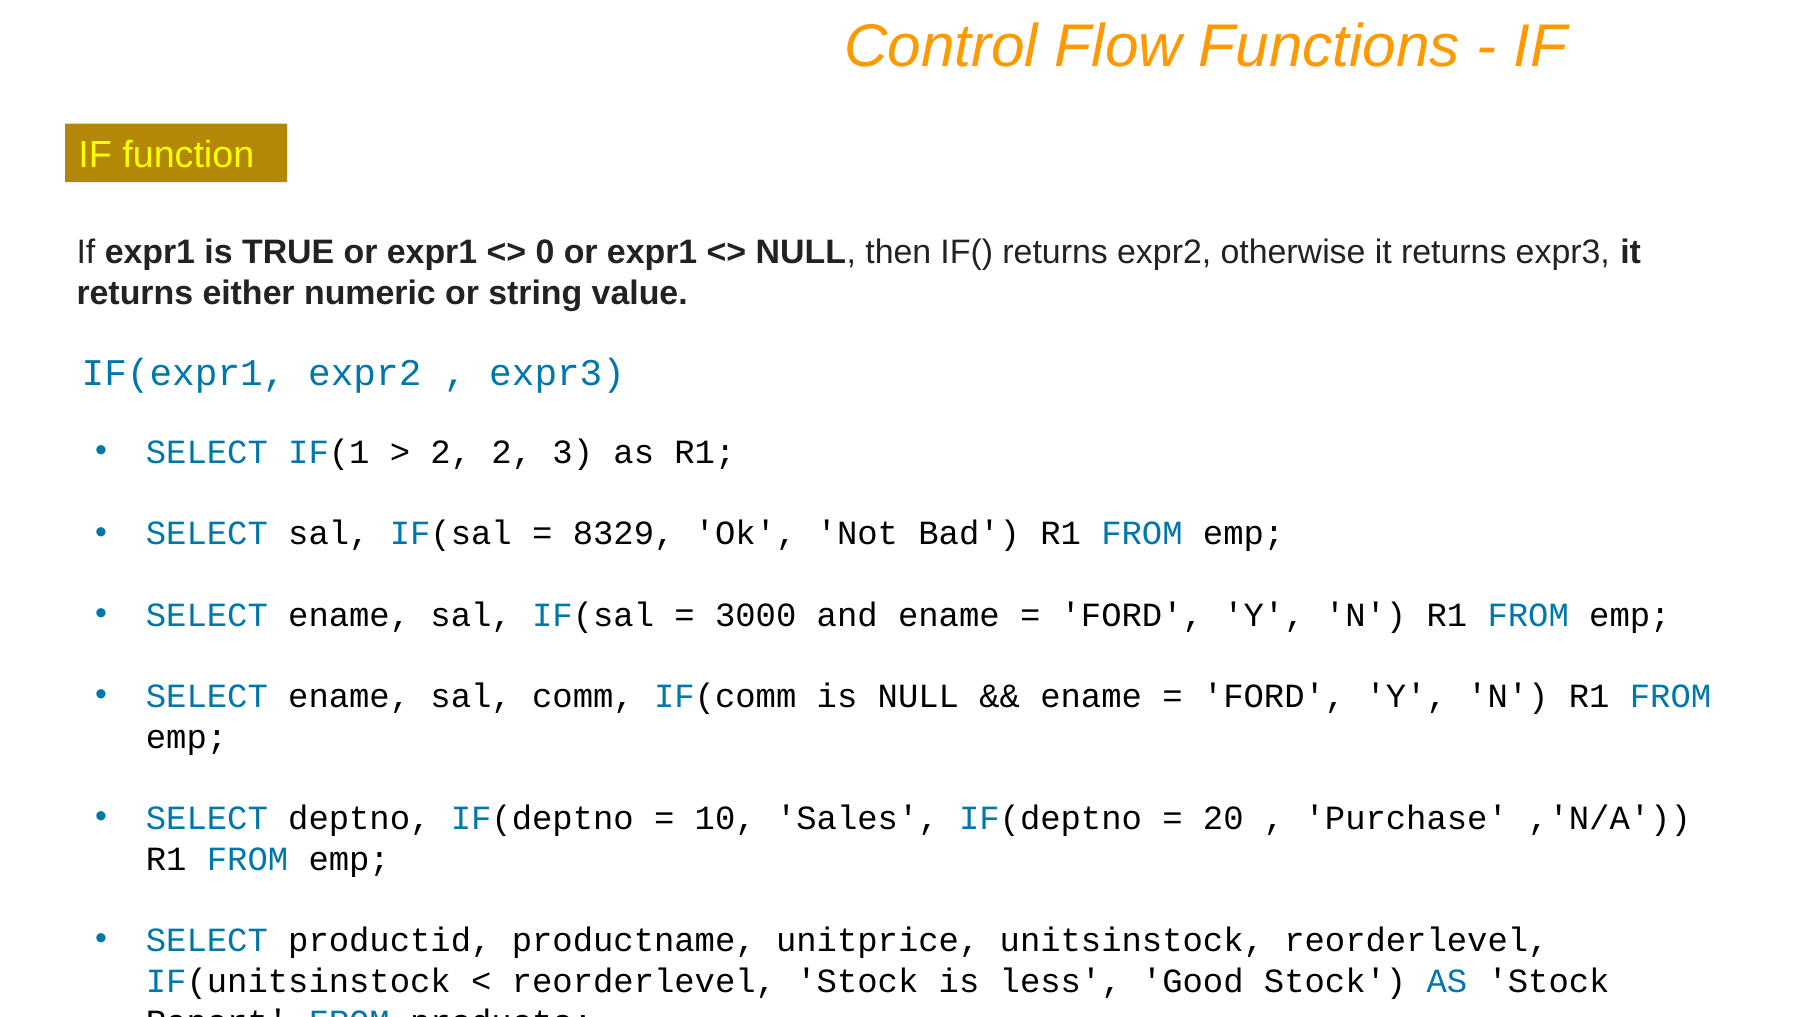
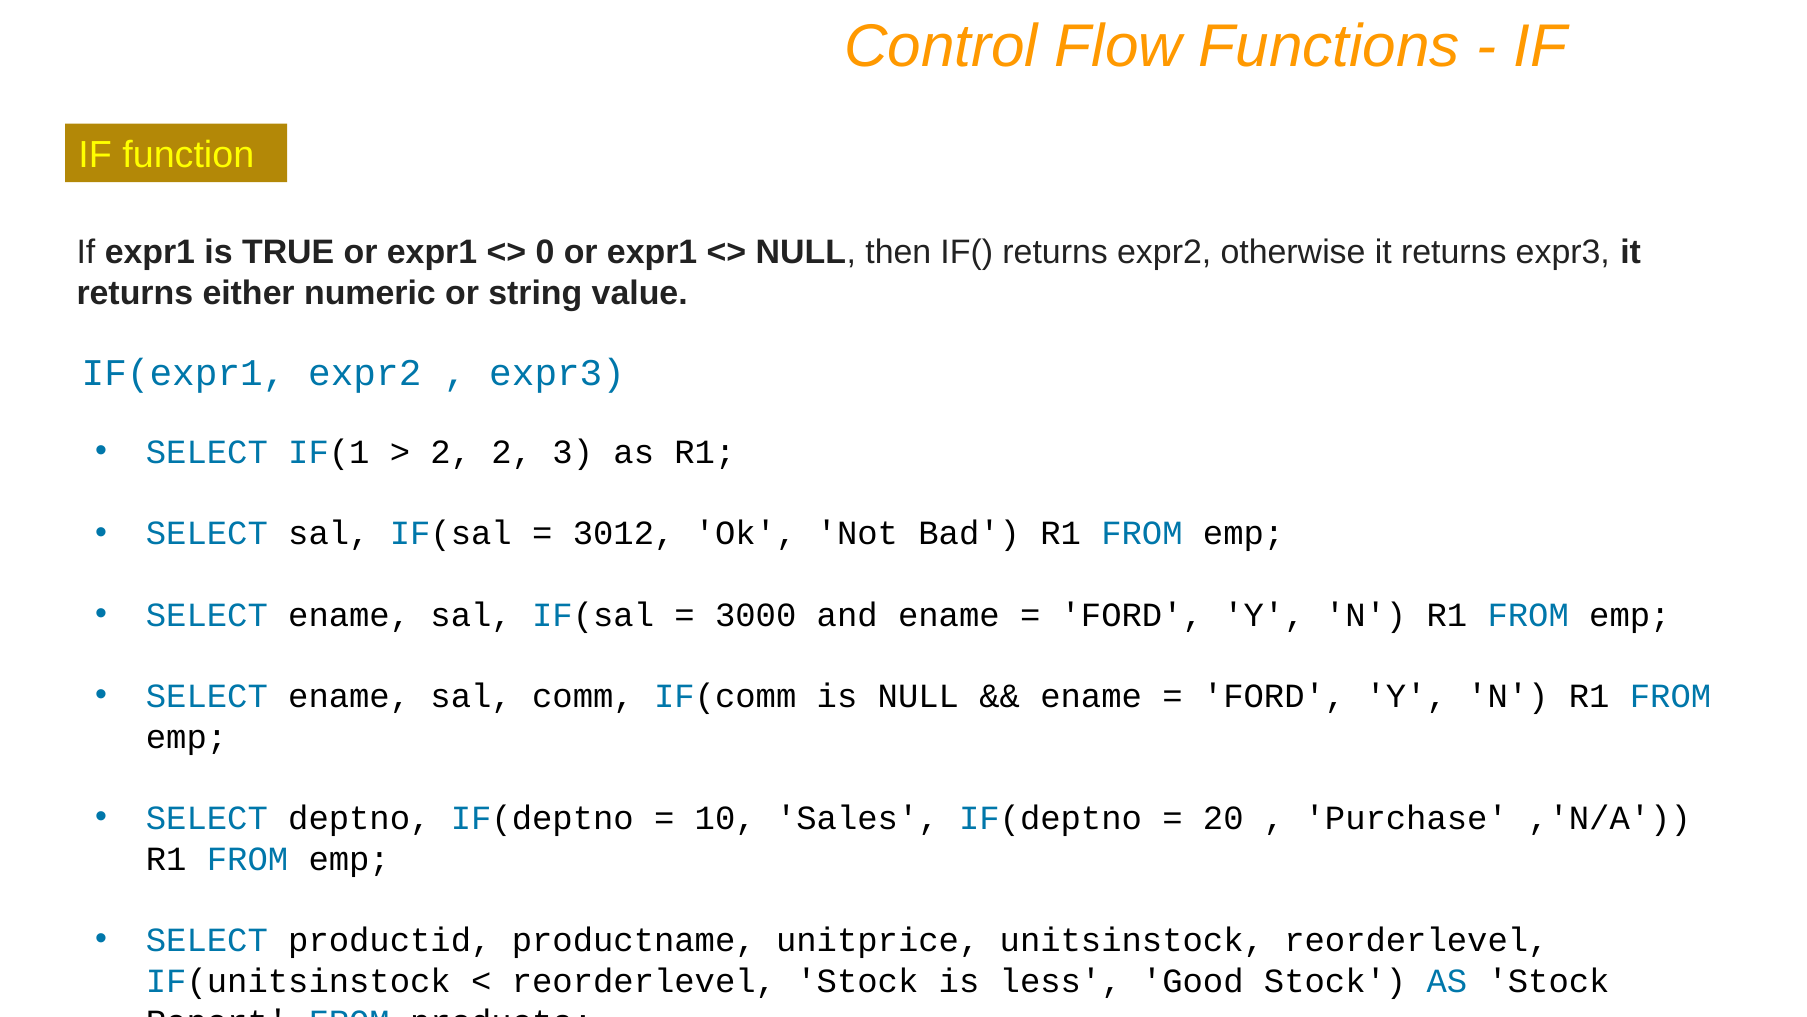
8329: 8329 -> 3012
